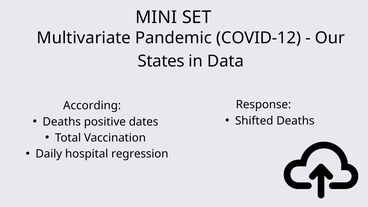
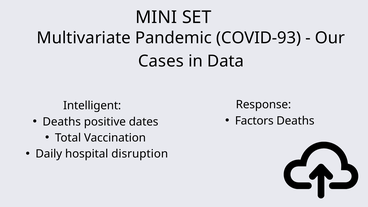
COVID-12: COVID-12 -> COVID-93
States: States -> Cases
According: According -> Intelligent
Shifted: Shifted -> Factors
regression: regression -> disruption
